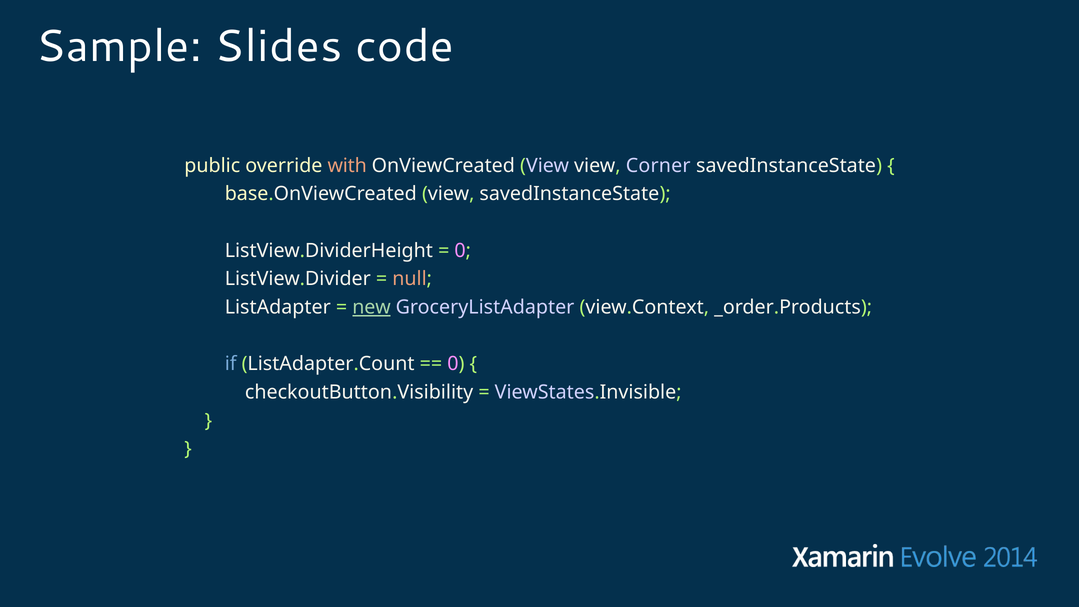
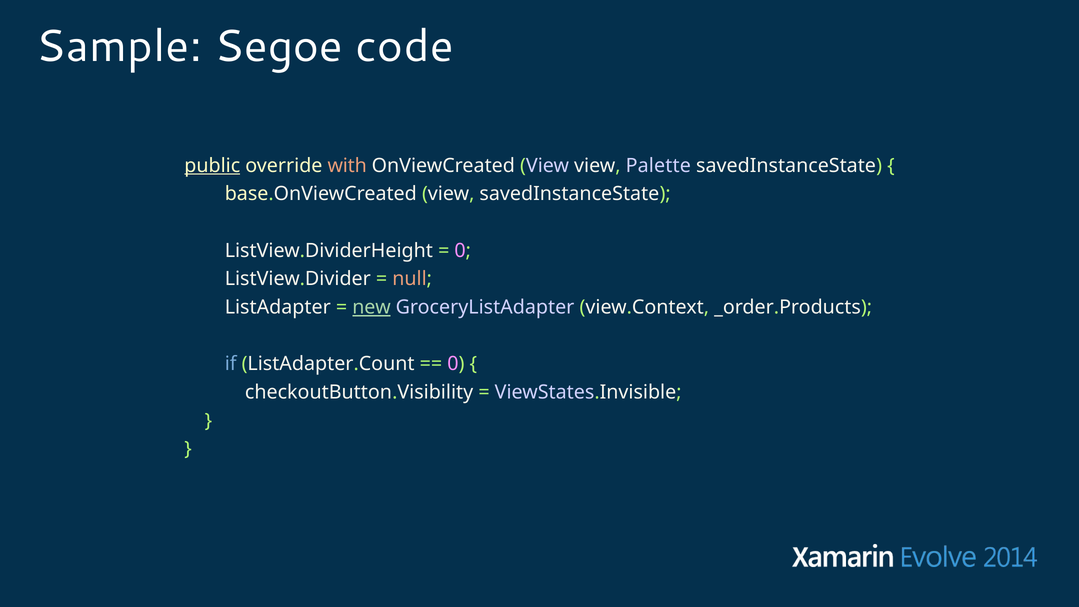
Slides: Slides -> Segoe
public underline: none -> present
Corner: Corner -> Palette
